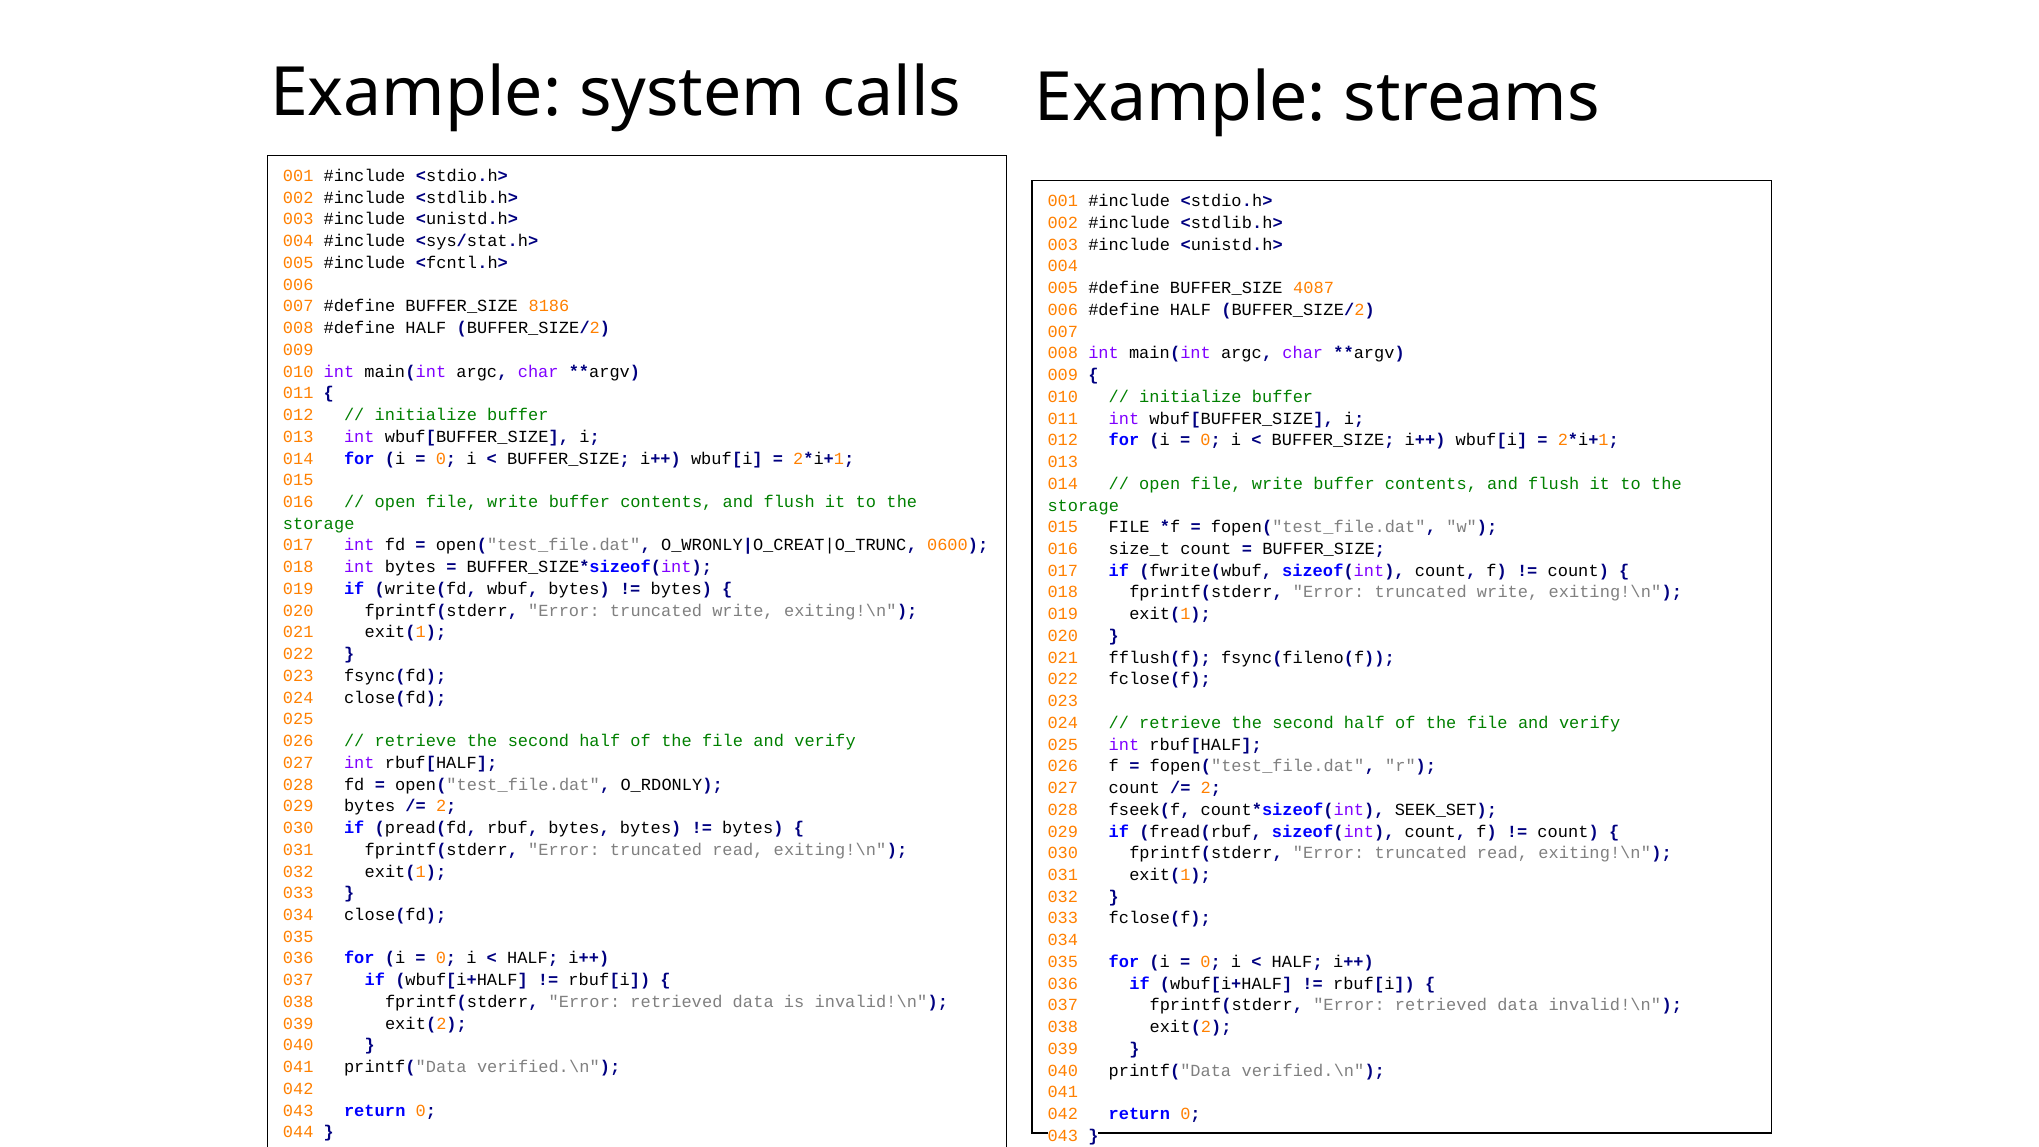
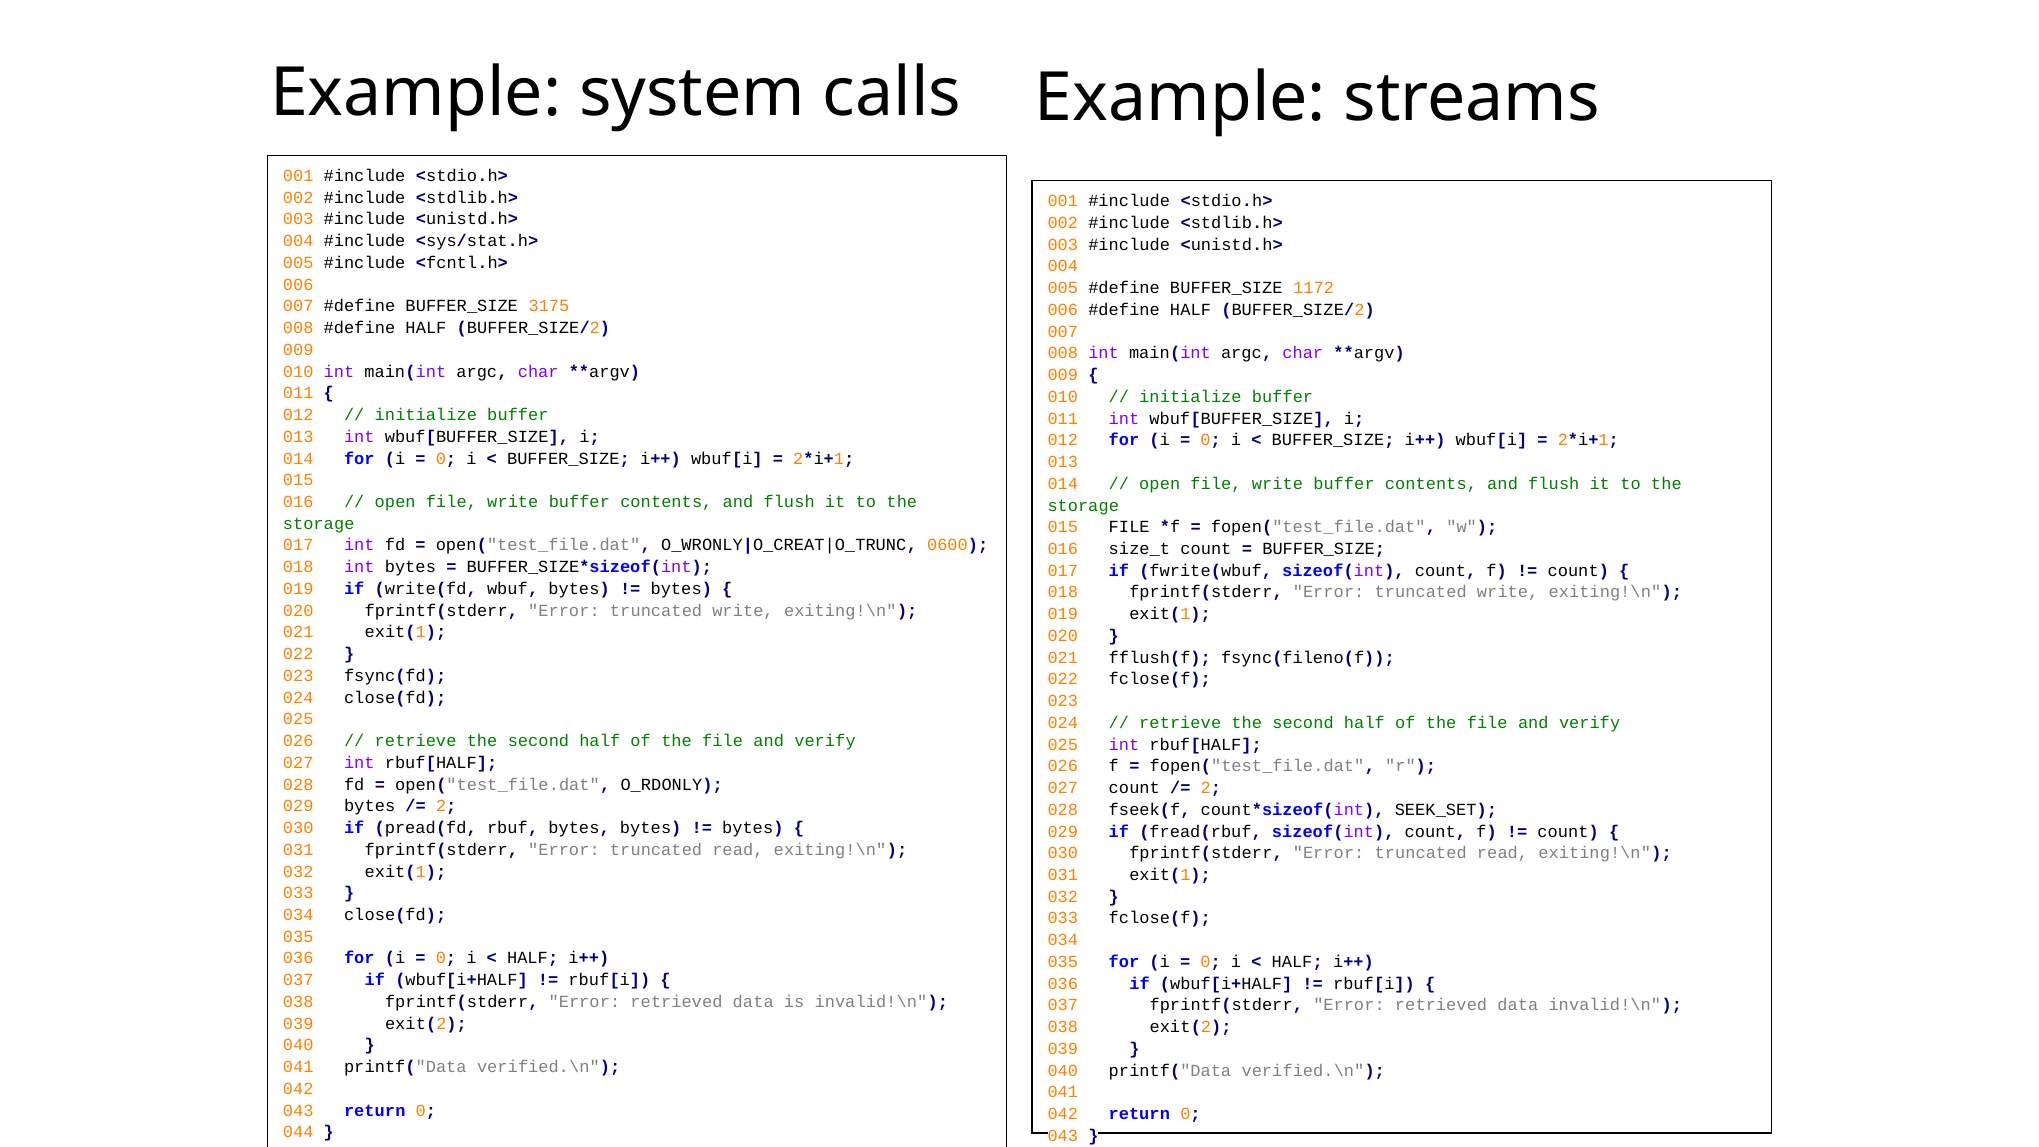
4087: 4087 -> 1172
8186: 8186 -> 3175
